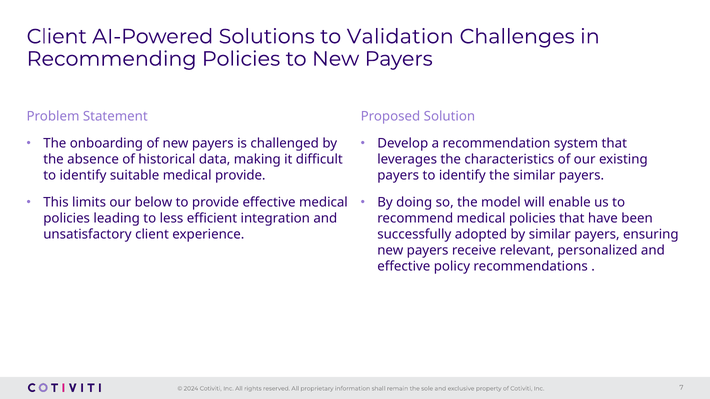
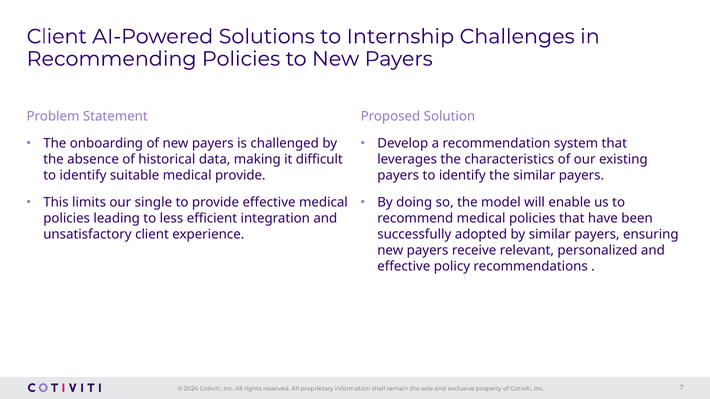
Validation: Validation -> Internship
below: below -> single
